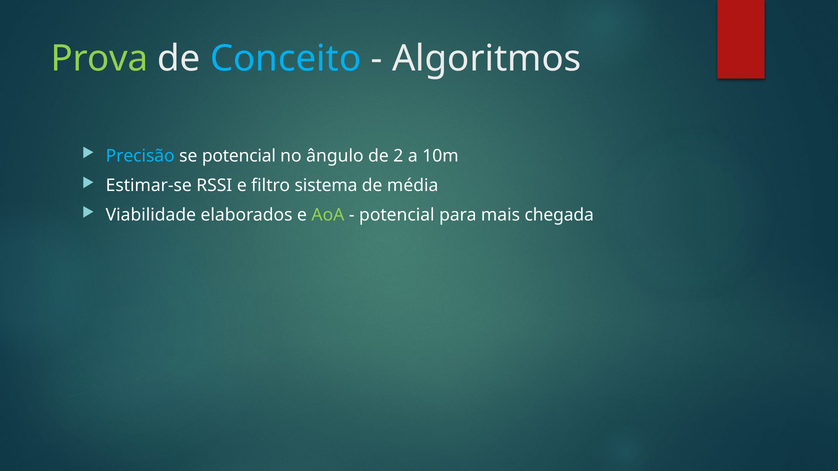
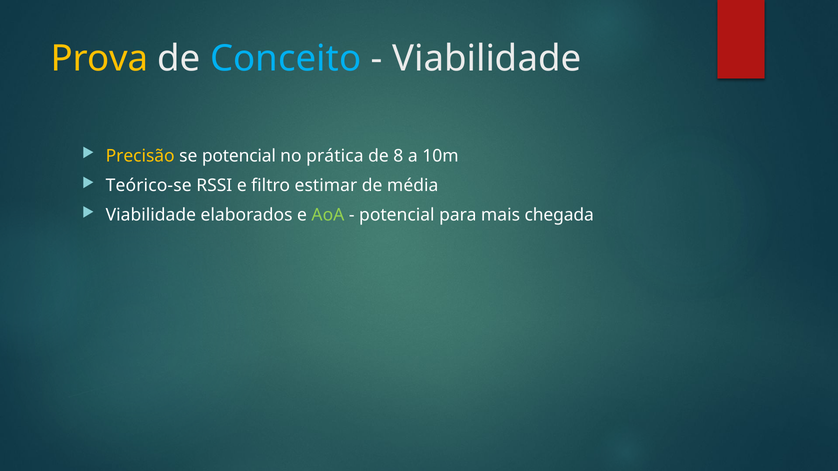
Prova colour: light green -> yellow
Algoritmos at (487, 59): Algoritmos -> Viabilidade
Precisão colour: light blue -> yellow
ângulo: ângulo -> prática
2: 2 -> 8
Estimar-se: Estimar-se -> Teórico-se
sistema: sistema -> estimar
